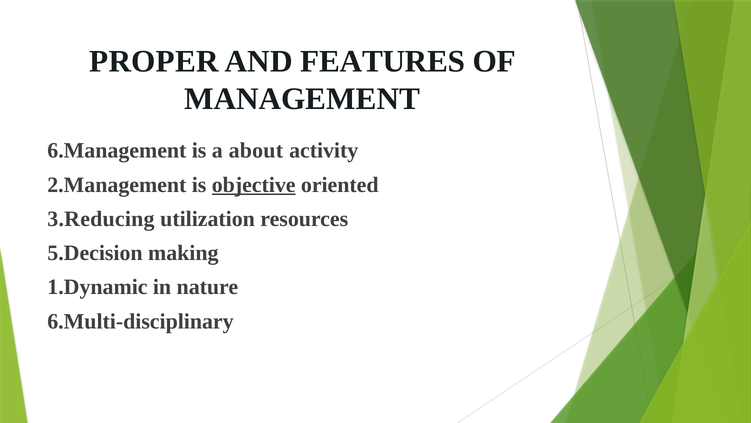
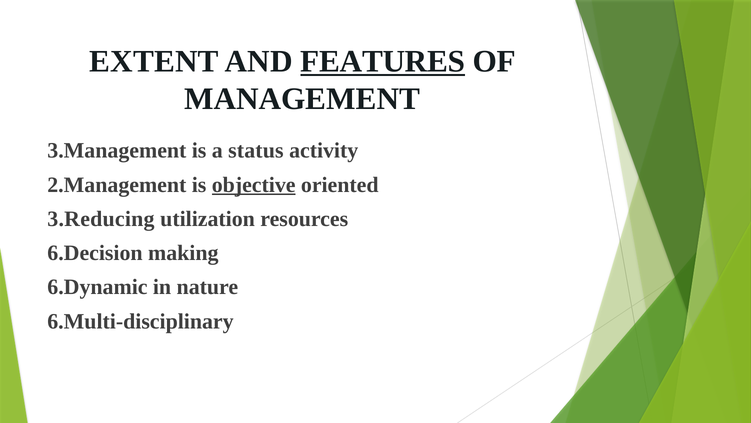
PROPER: PROPER -> EXTENT
FEATURES underline: none -> present
6.Management: 6.Management -> 3.Management
about: about -> status
5.Decision: 5.Decision -> 6.Decision
1.Dynamic: 1.Dynamic -> 6.Dynamic
